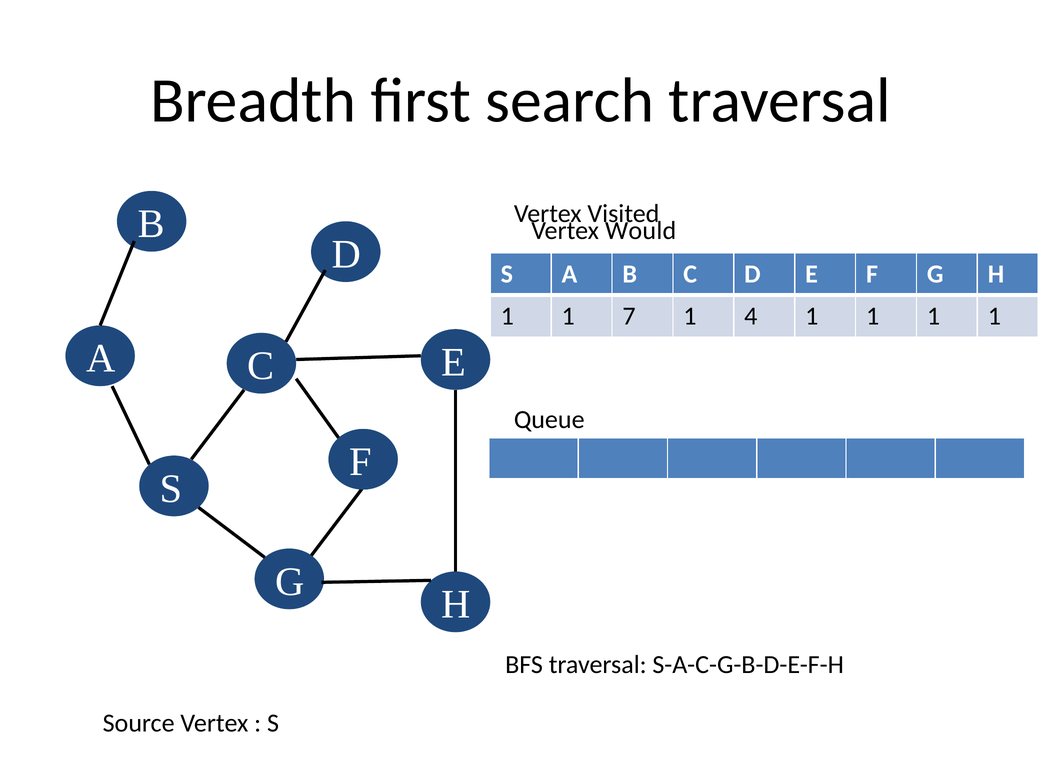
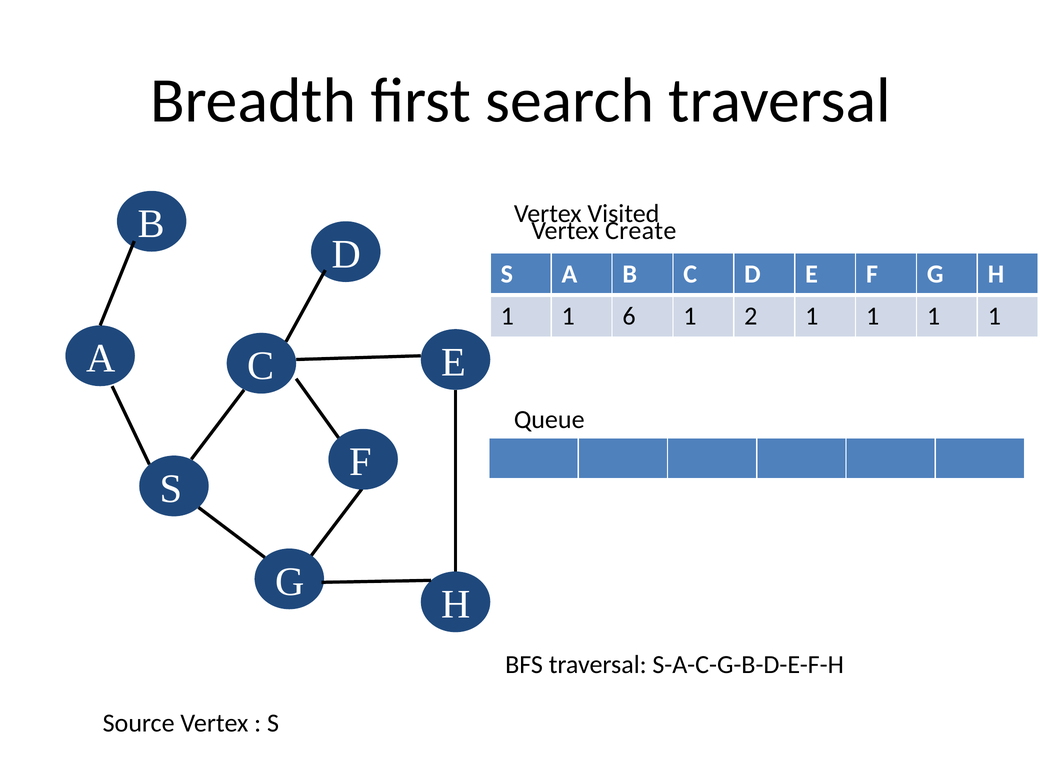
Would: Would -> Create
7: 7 -> 6
4: 4 -> 2
